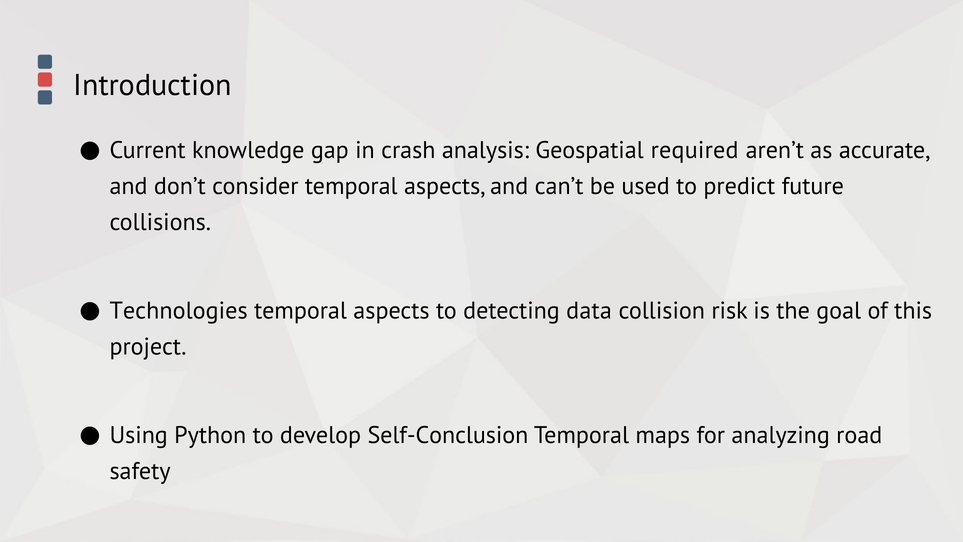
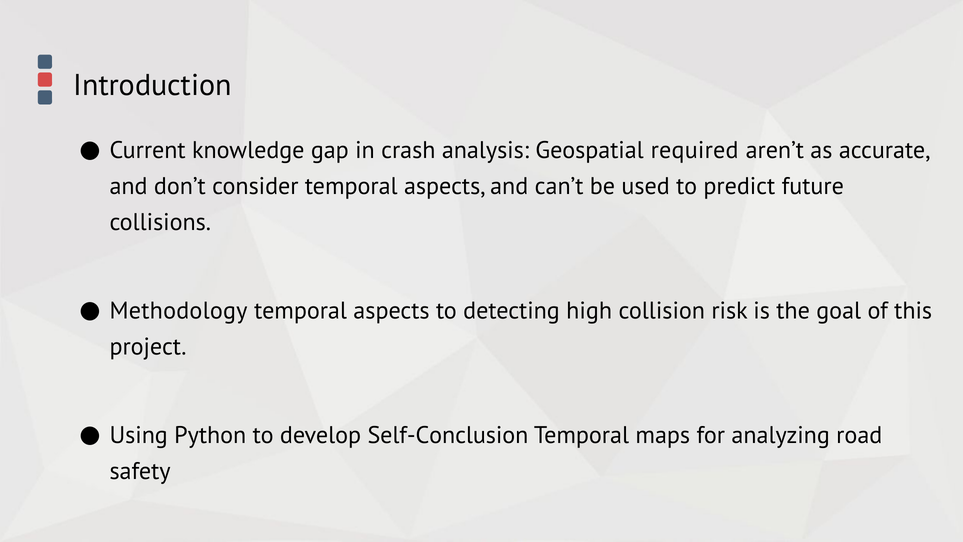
Technologies: Technologies -> Methodology
data: data -> high
